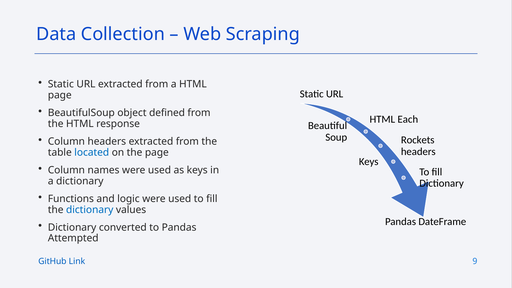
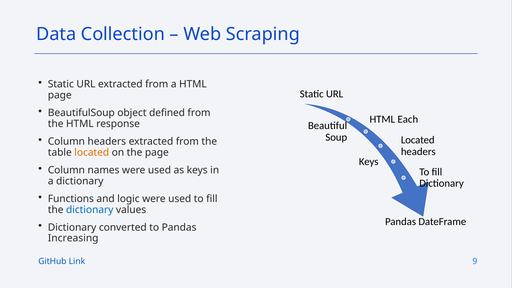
Rockets at (418, 140): Rockets -> Located
located at (92, 152) colour: blue -> orange
Attempted: Attempted -> Increasing
